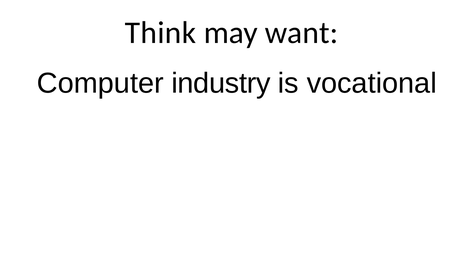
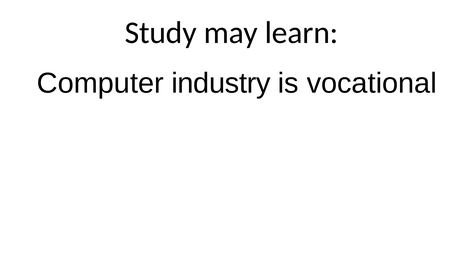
Think: Think -> Study
want: want -> learn
